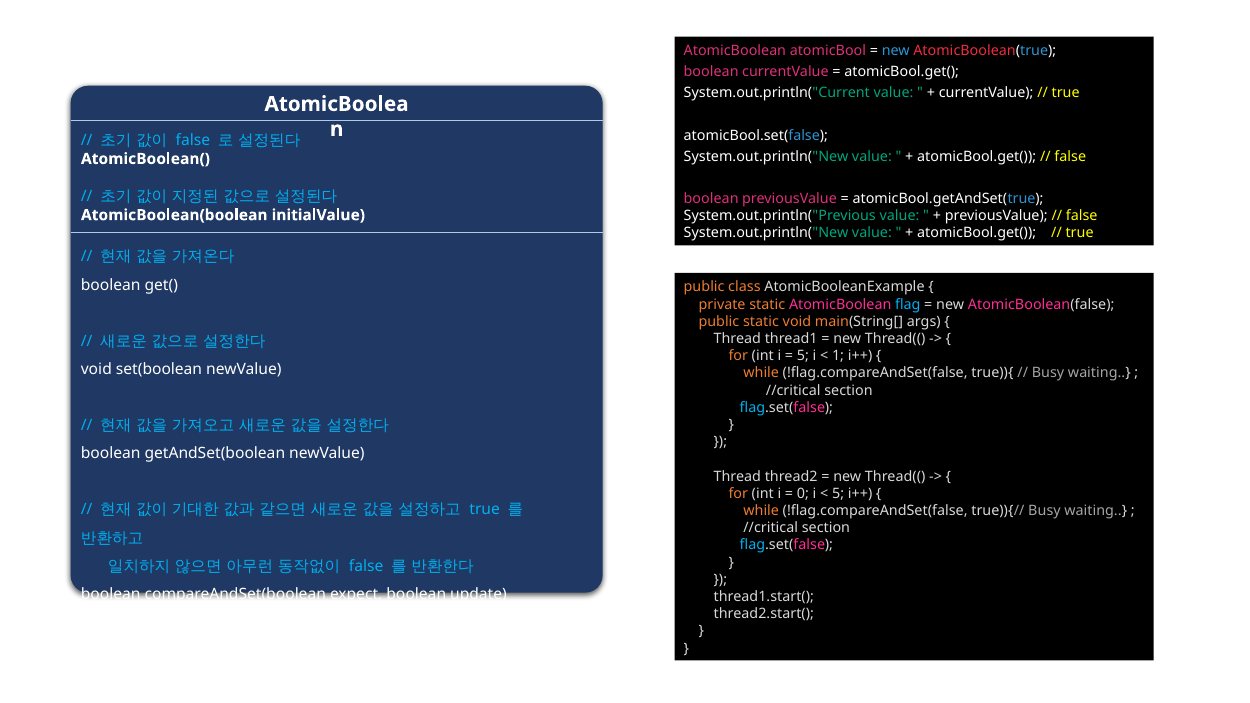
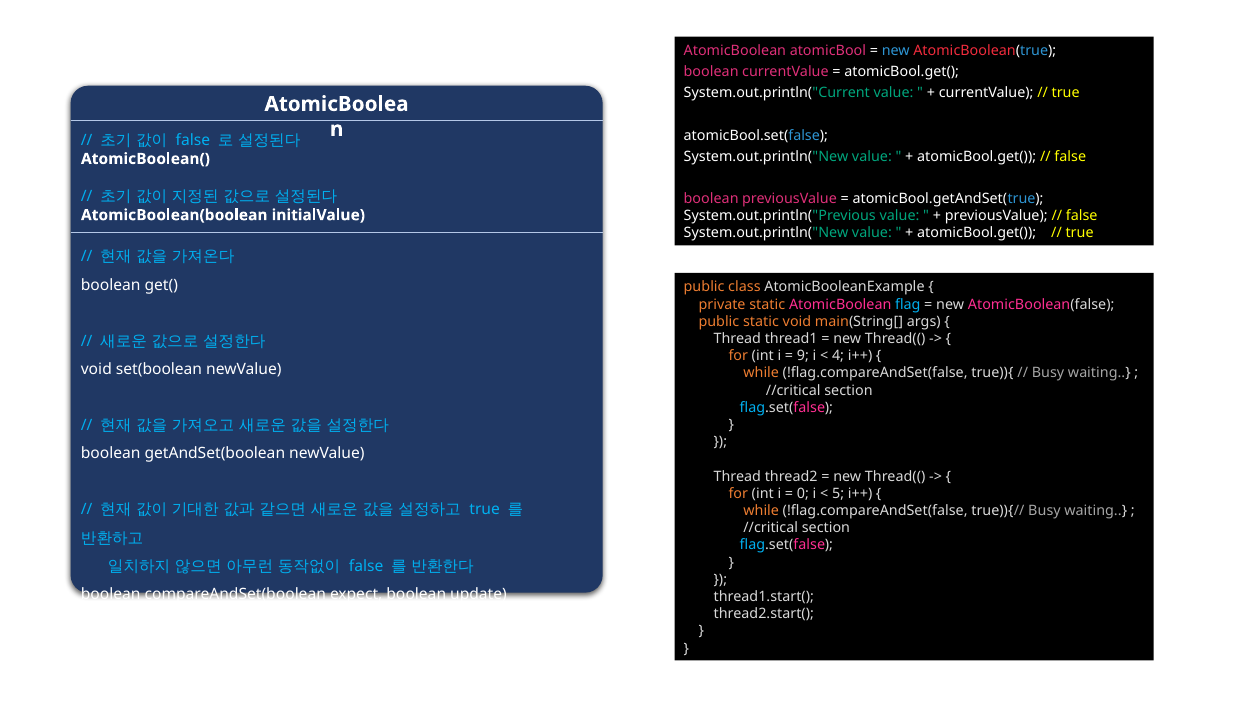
5 at (803, 356): 5 -> 9
1: 1 -> 4
